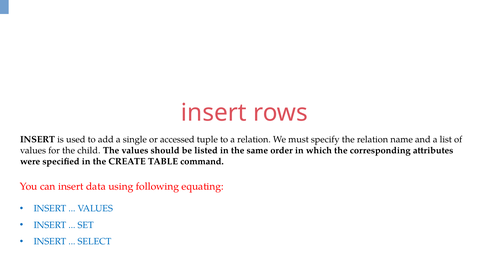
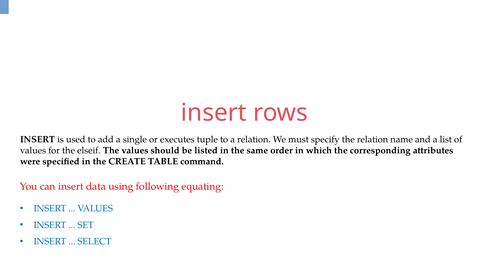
accessed: accessed -> executes
child: child -> elseif
